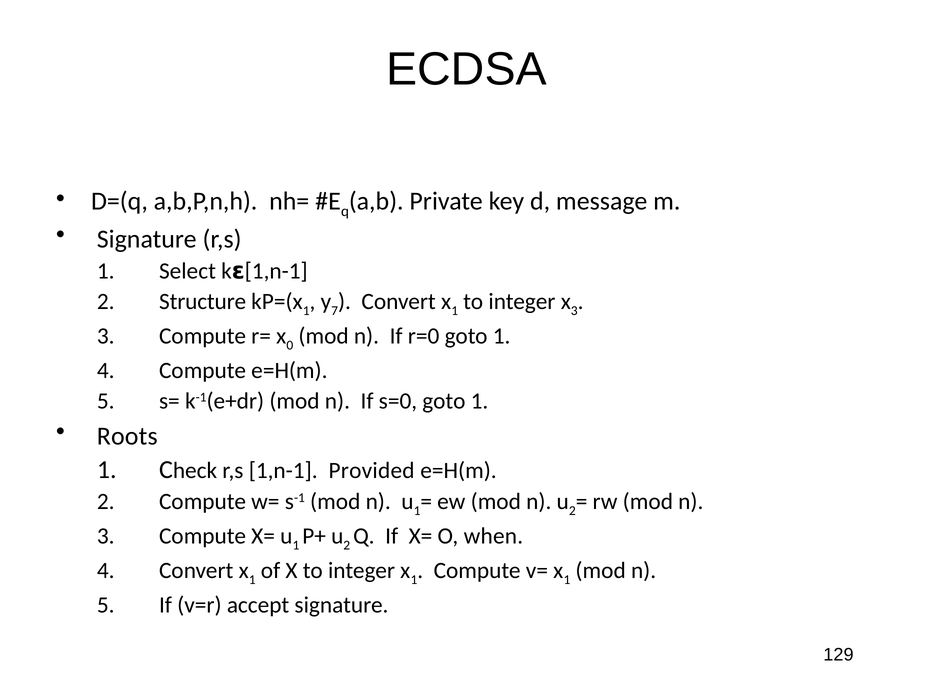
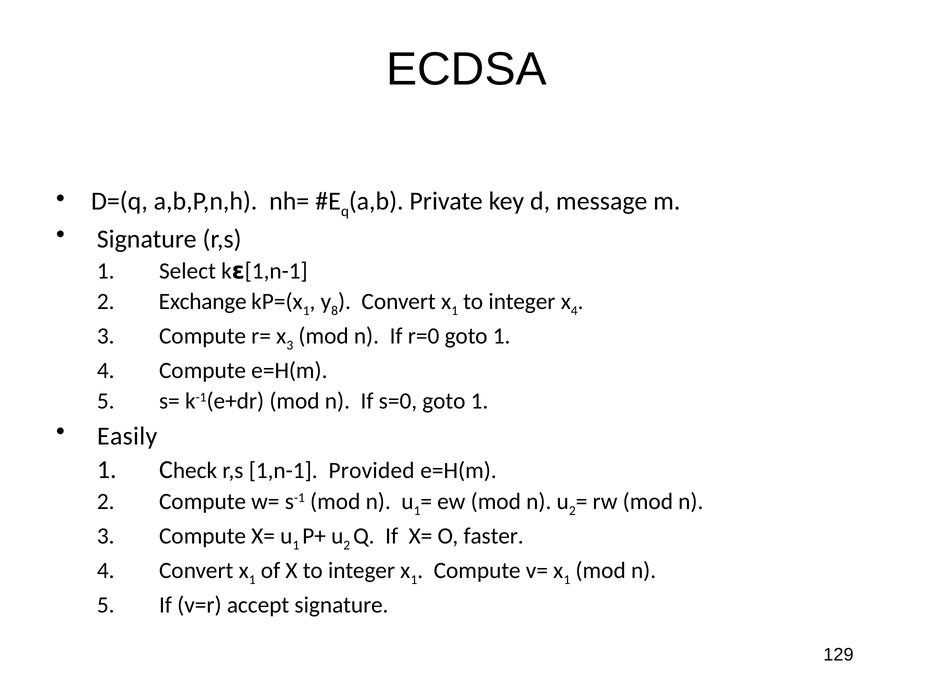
Structure: Structure -> Exchange
7: 7 -> 8
x 3: 3 -> 4
x 0: 0 -> 3
Roots: Roots -> Easily
when: when -> faster
